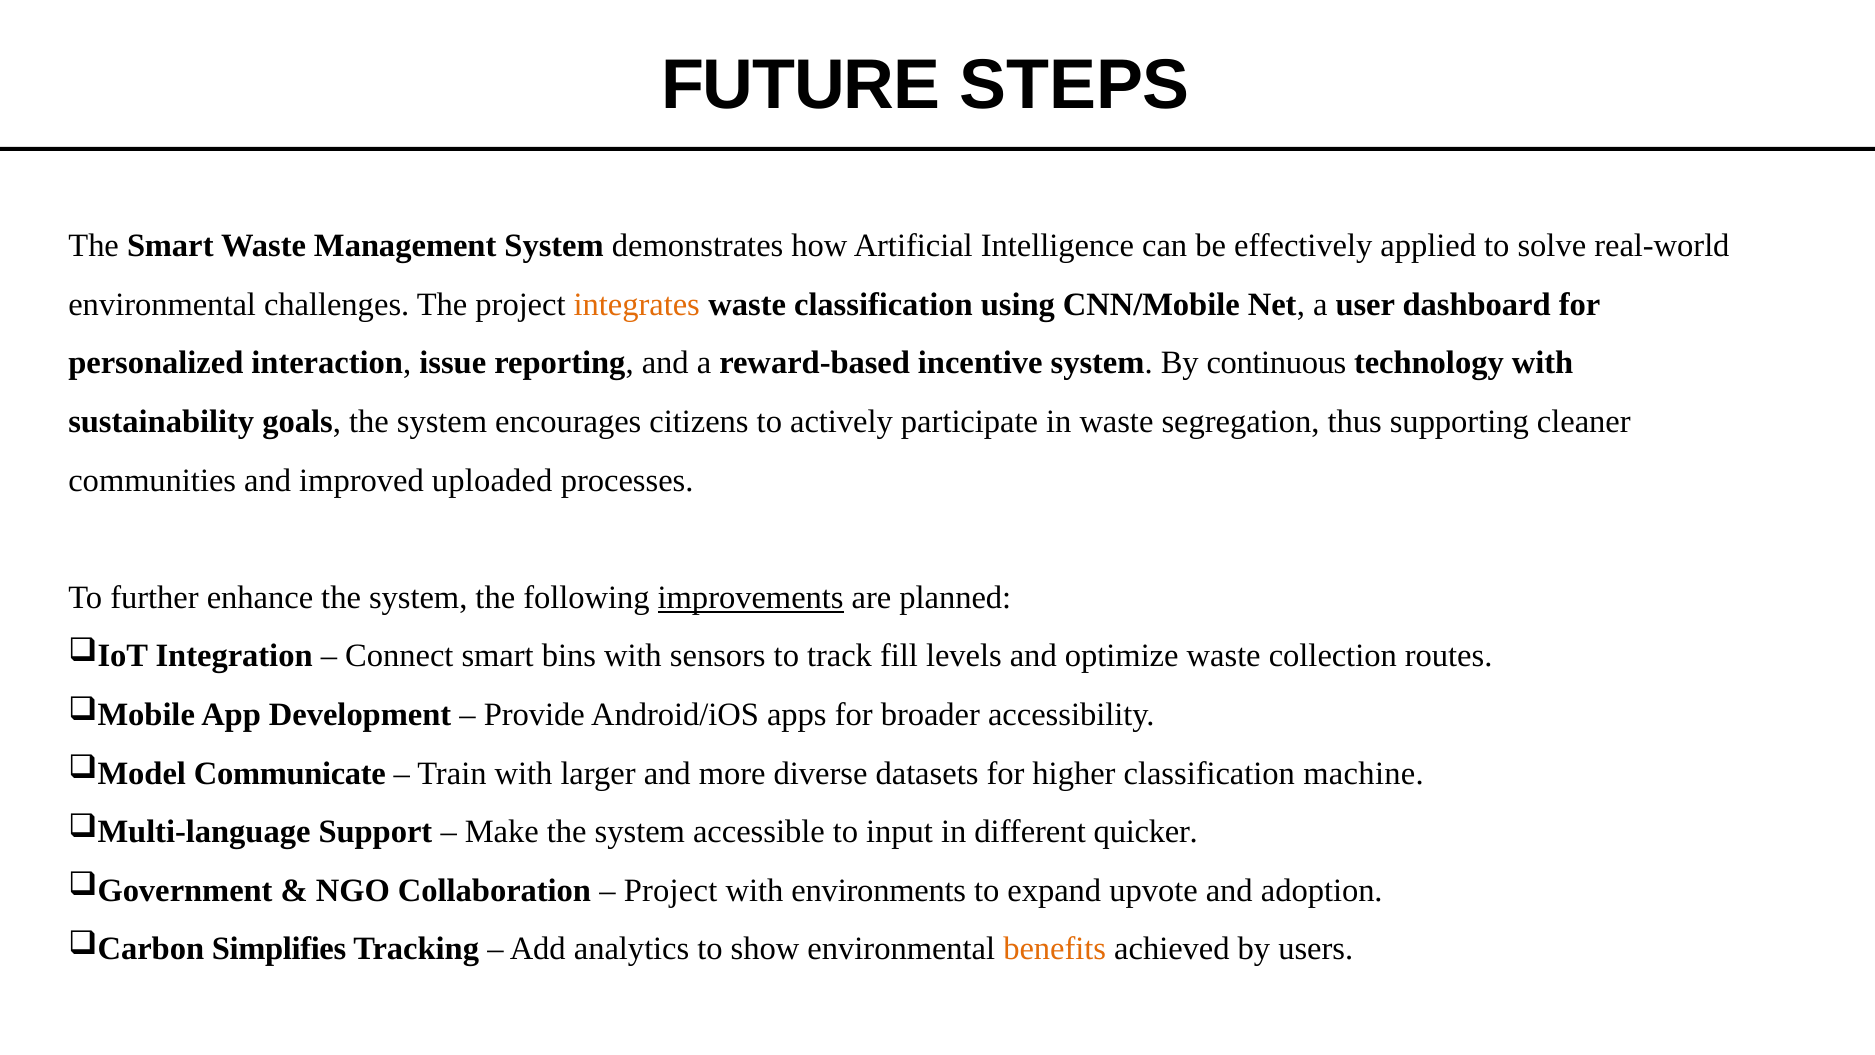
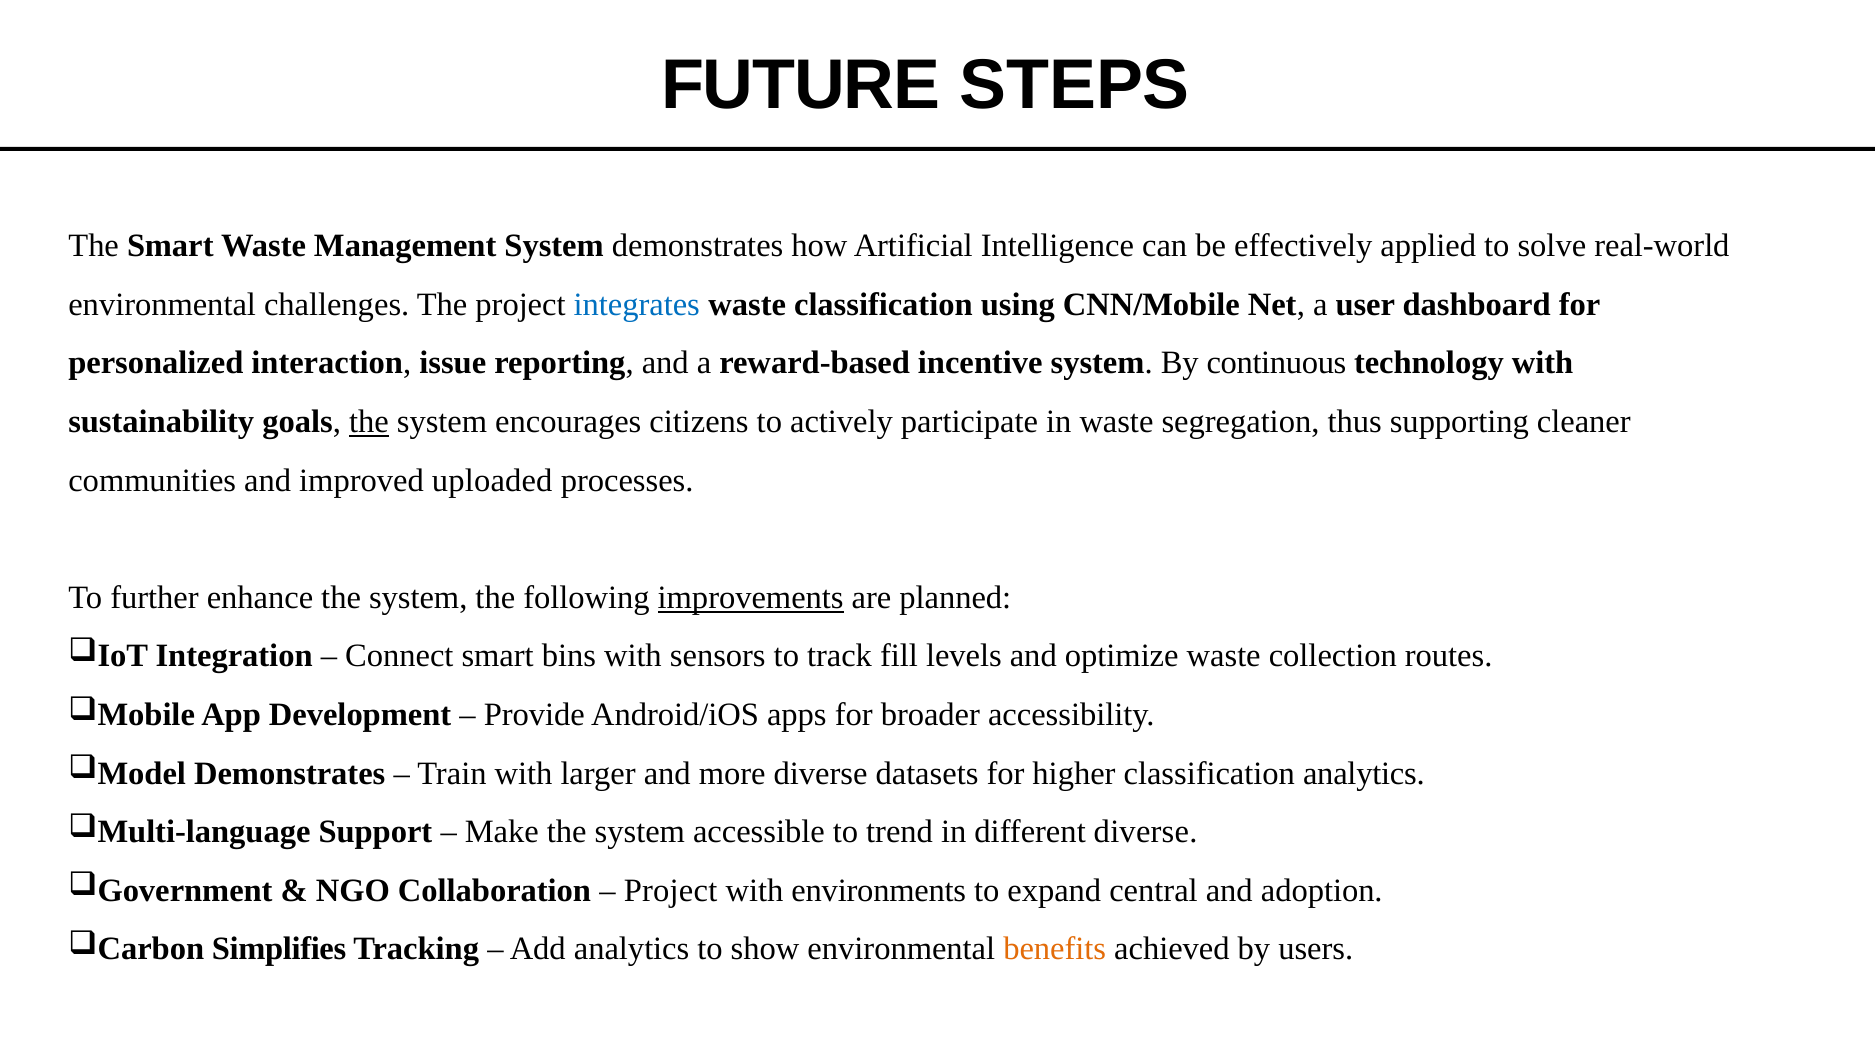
integrates colour: orange -> blue
the at (369, 422) underline: none -> present
Communicate at (290, 773): Communicate -> Demonstrates
classification machine: machine -> analytics
input: input -> trend
different quicker: quicker -> diverse
upvote: upvote -> central
